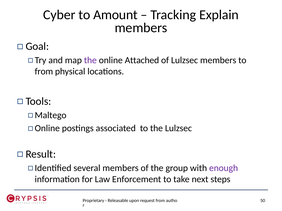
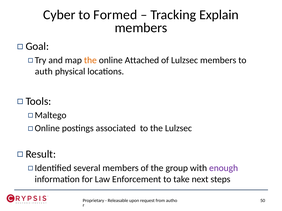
Amount: Amount -> Formed
the at (90, 60) colour: purple -> orange
from at (44, 72): from -> auth
